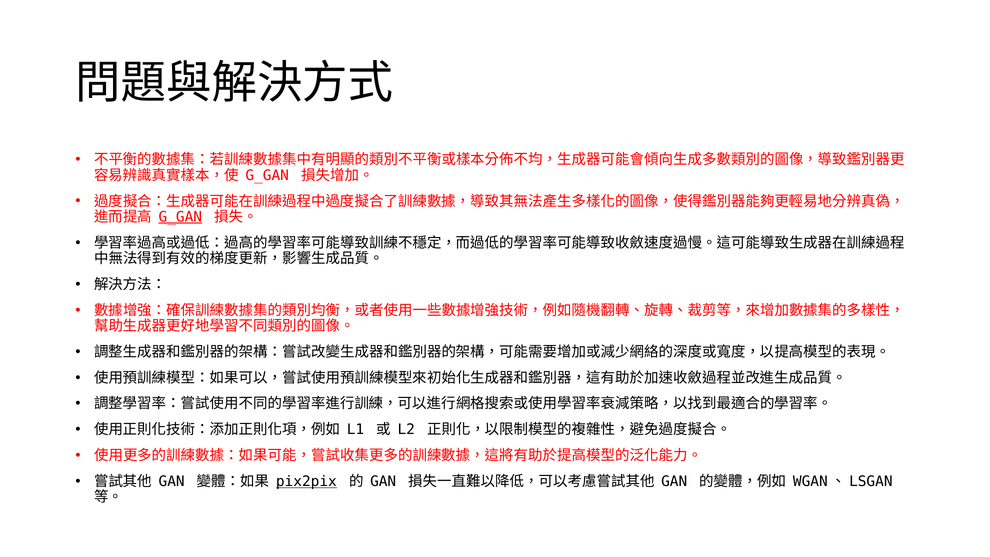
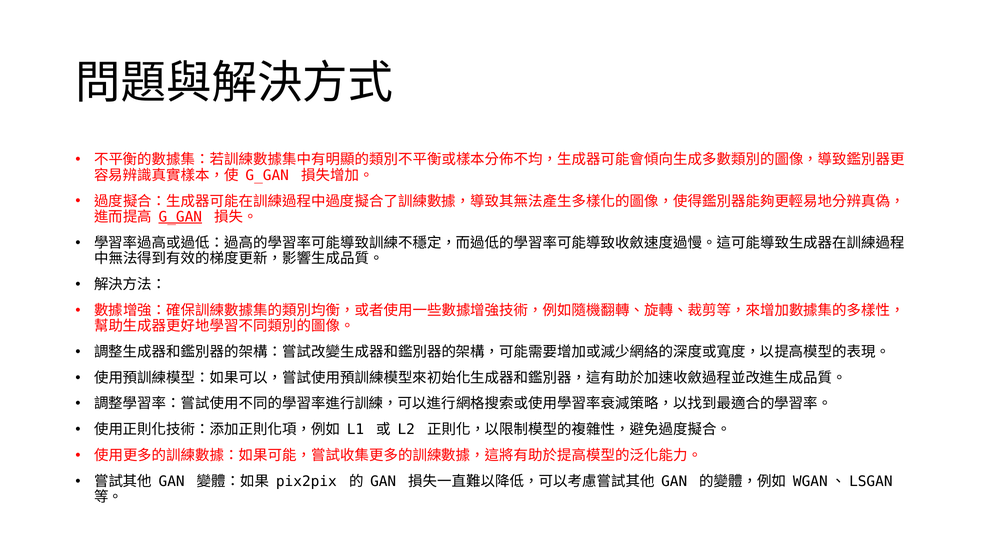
pix2pix underline: present -> none
